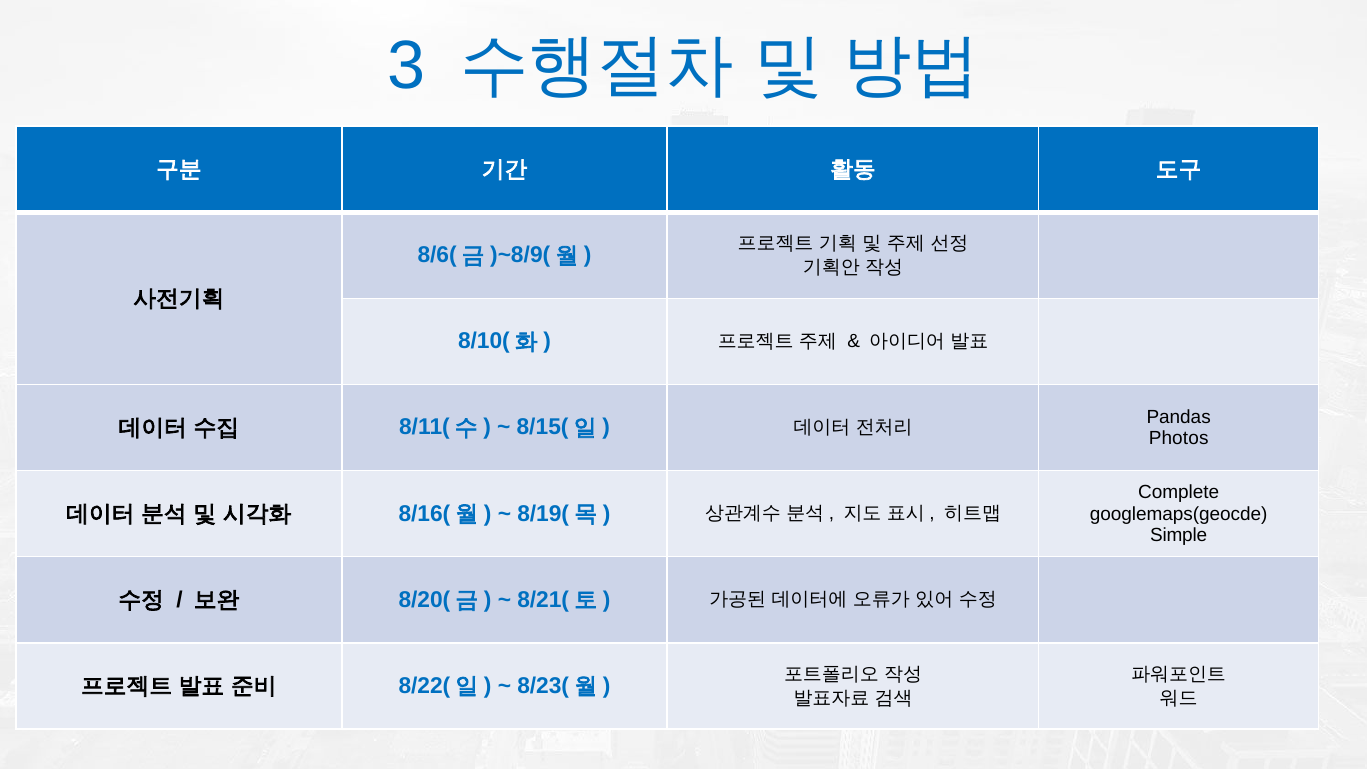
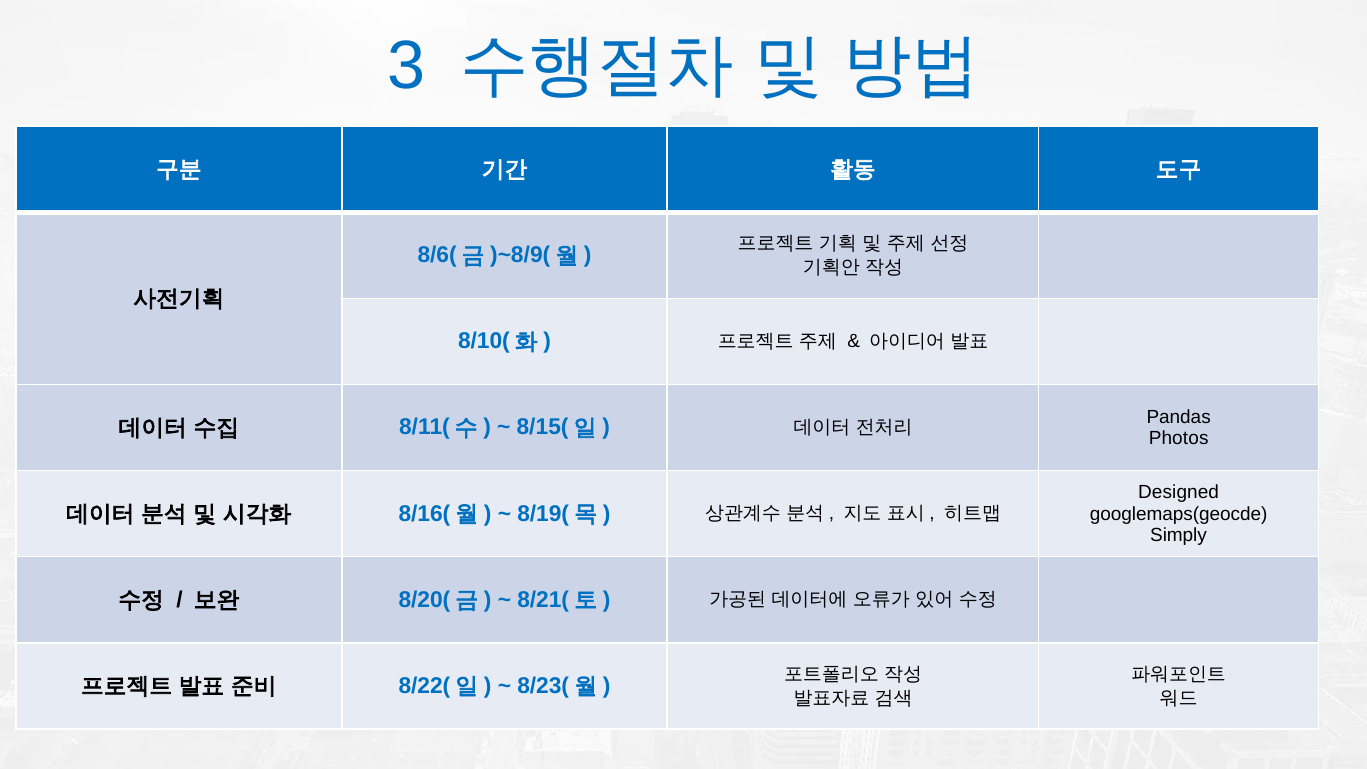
Complete: Complete -> Designed
Simple: Simple -> Simply
